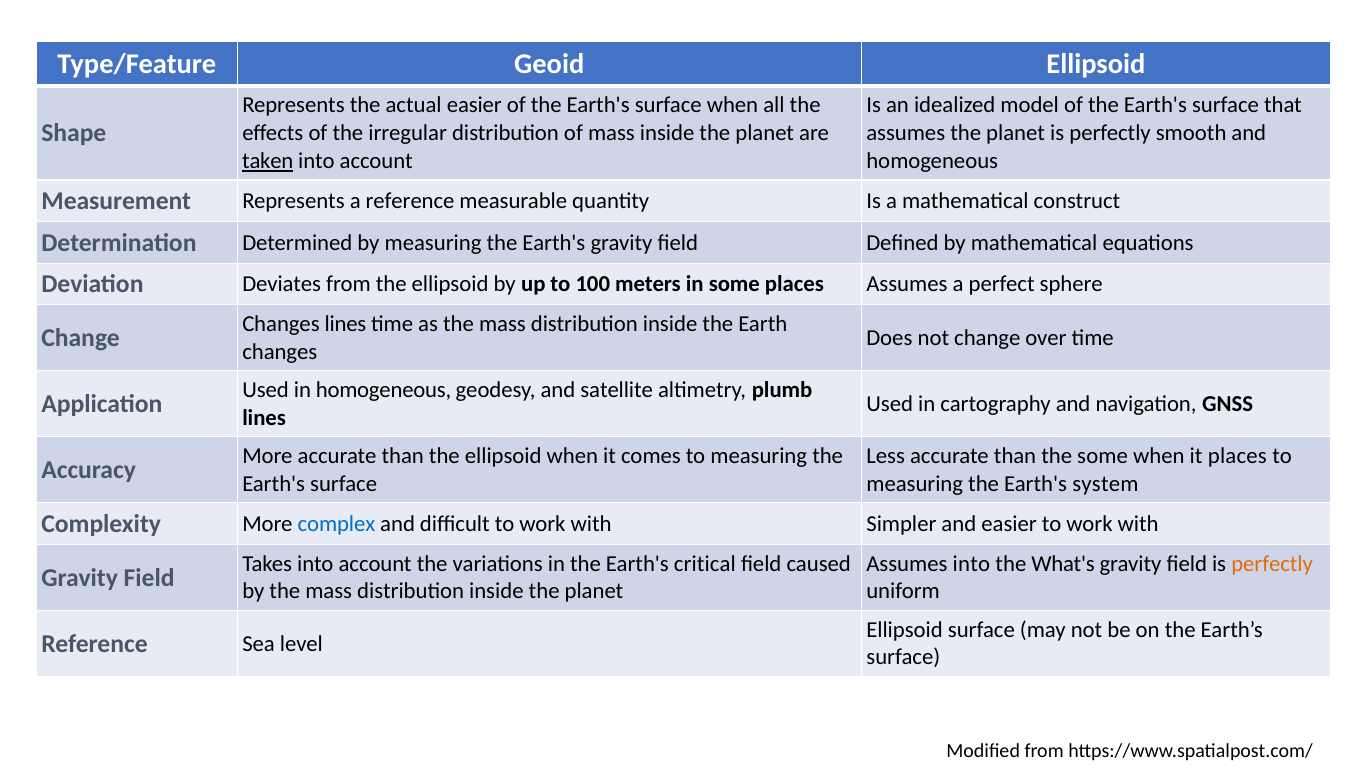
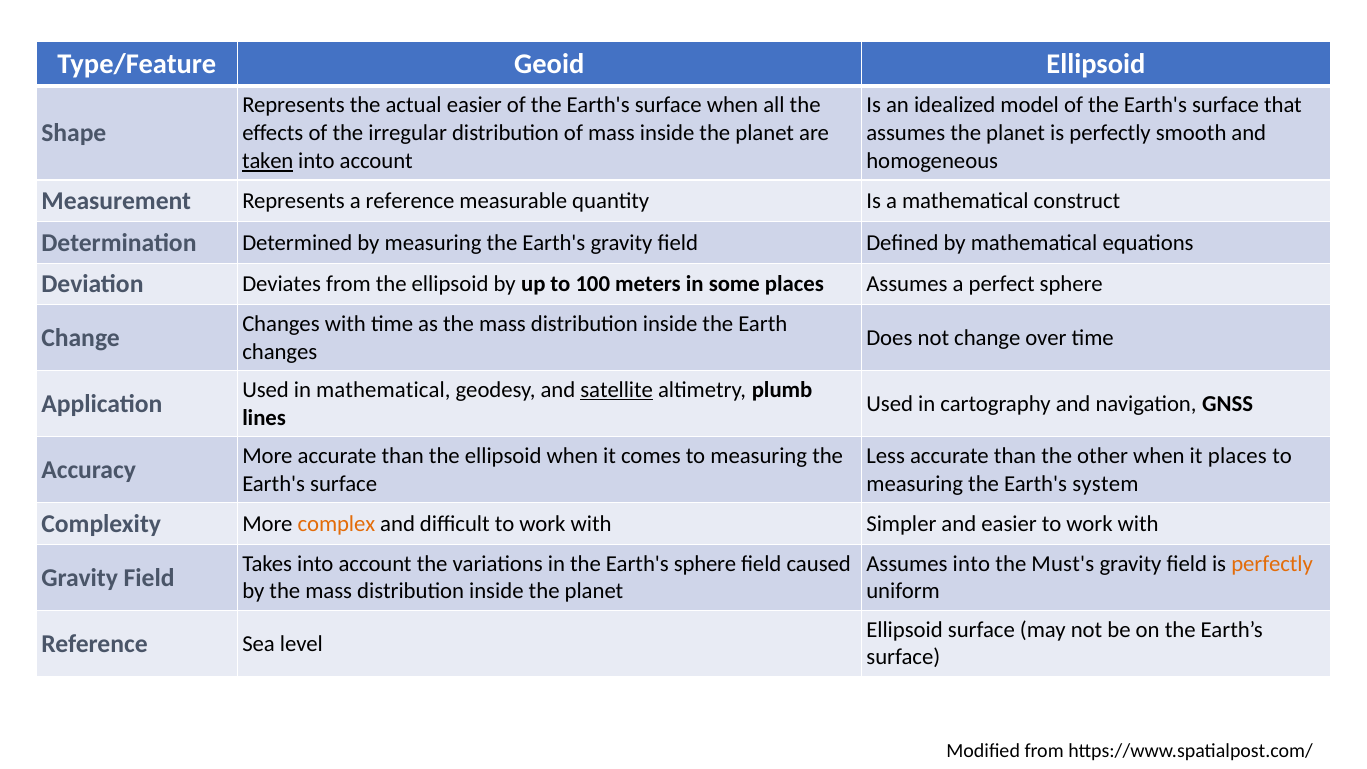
Changes lines: lines -> with
in homogeneous: homogeneous -> mathematical
satellite underline: none -> present
the some: some -> other
complex colour: blue -> orange
Earth's critical: critical -> sphere
What's: What's -> Must's
